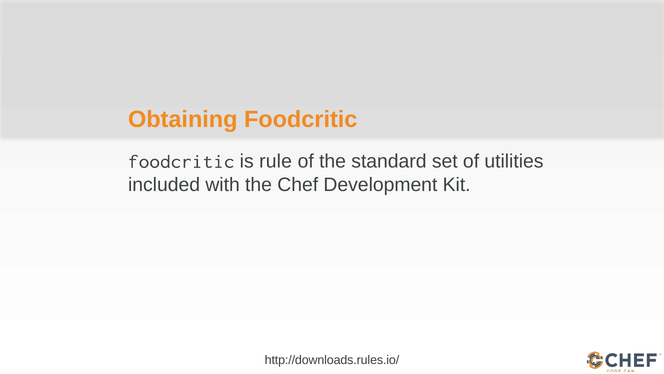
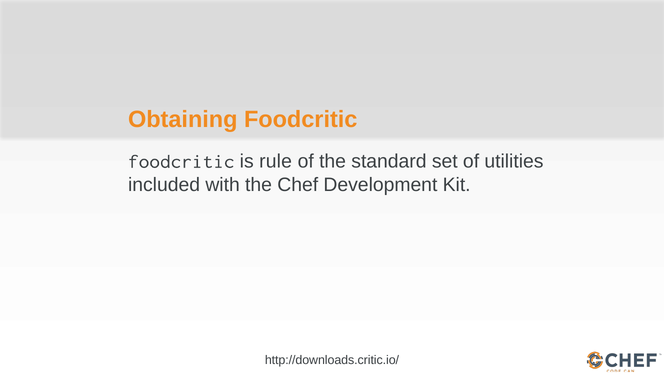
http://downloads.rules.io/: http://downloads.rules.io/ -> http://downloads.critic.io/
